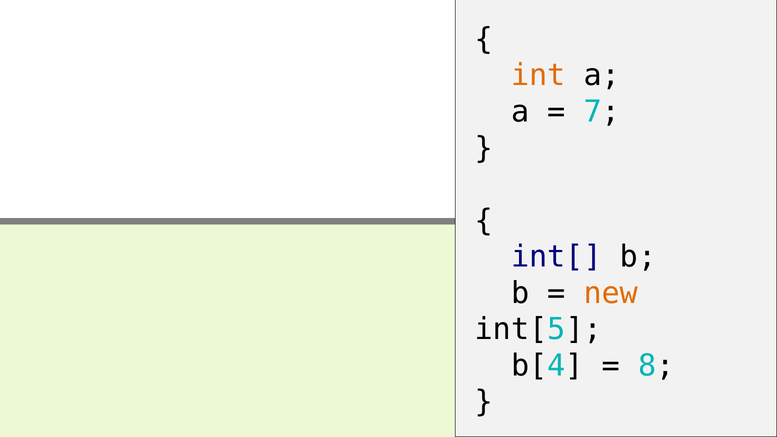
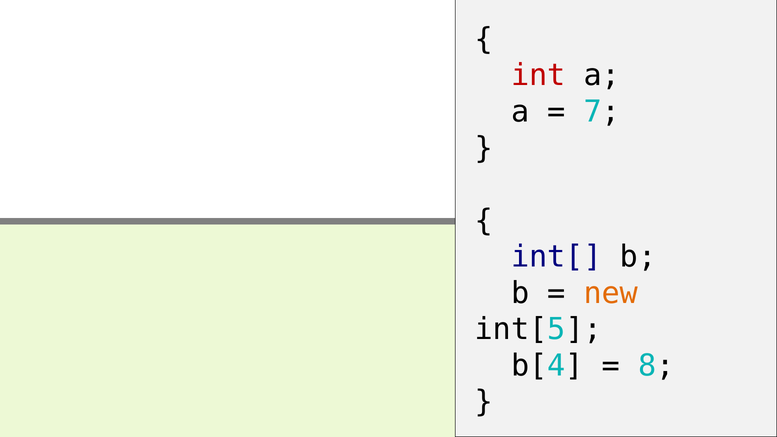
int colour: orange -> red
